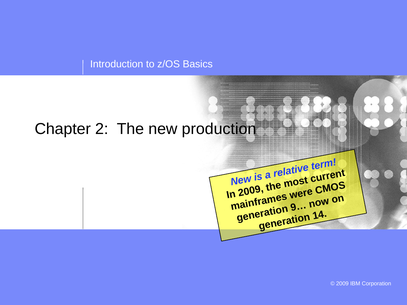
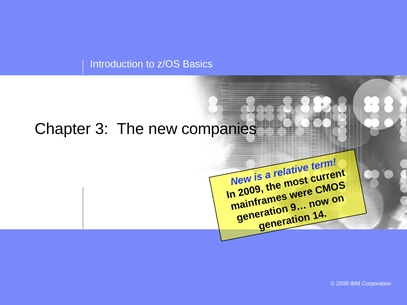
2: 2 -> 3
production: production -> companies
